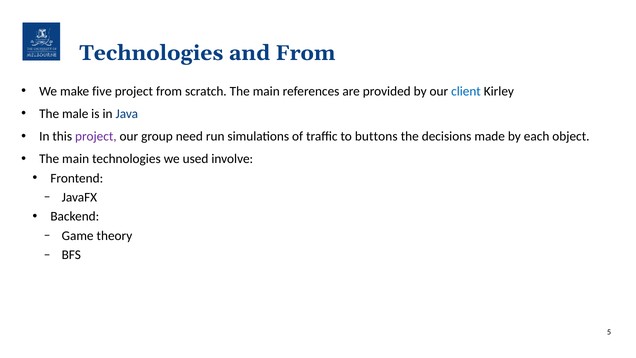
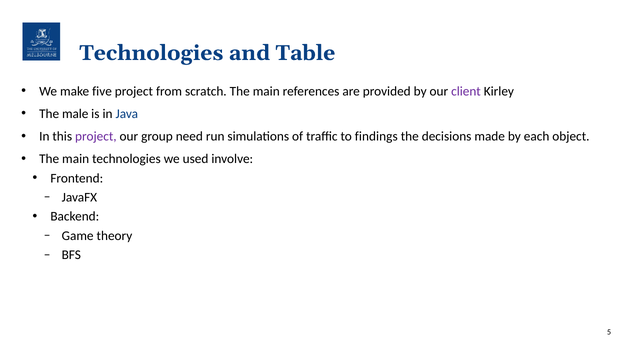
and From: From -> Table
client colour: blue -> purple
buttons: buttons -> findings
